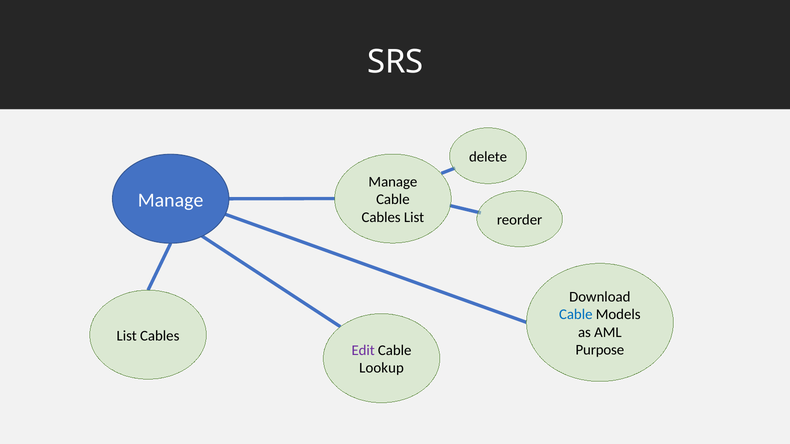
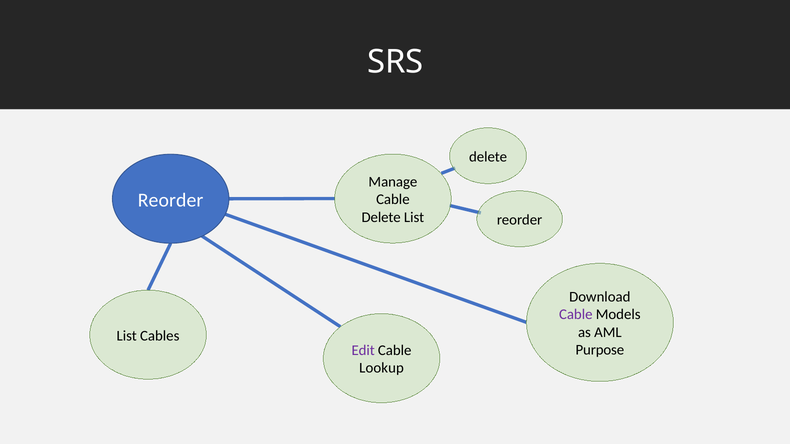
Manage at (171, 200): Manage -> Reorder
Cables at (381, 217): Cables -> Delete
Cable at (576, 315) colour: blue -> purple
